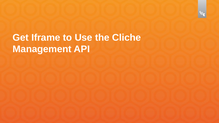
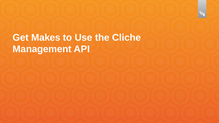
Iframe: Iframe -> Makes
